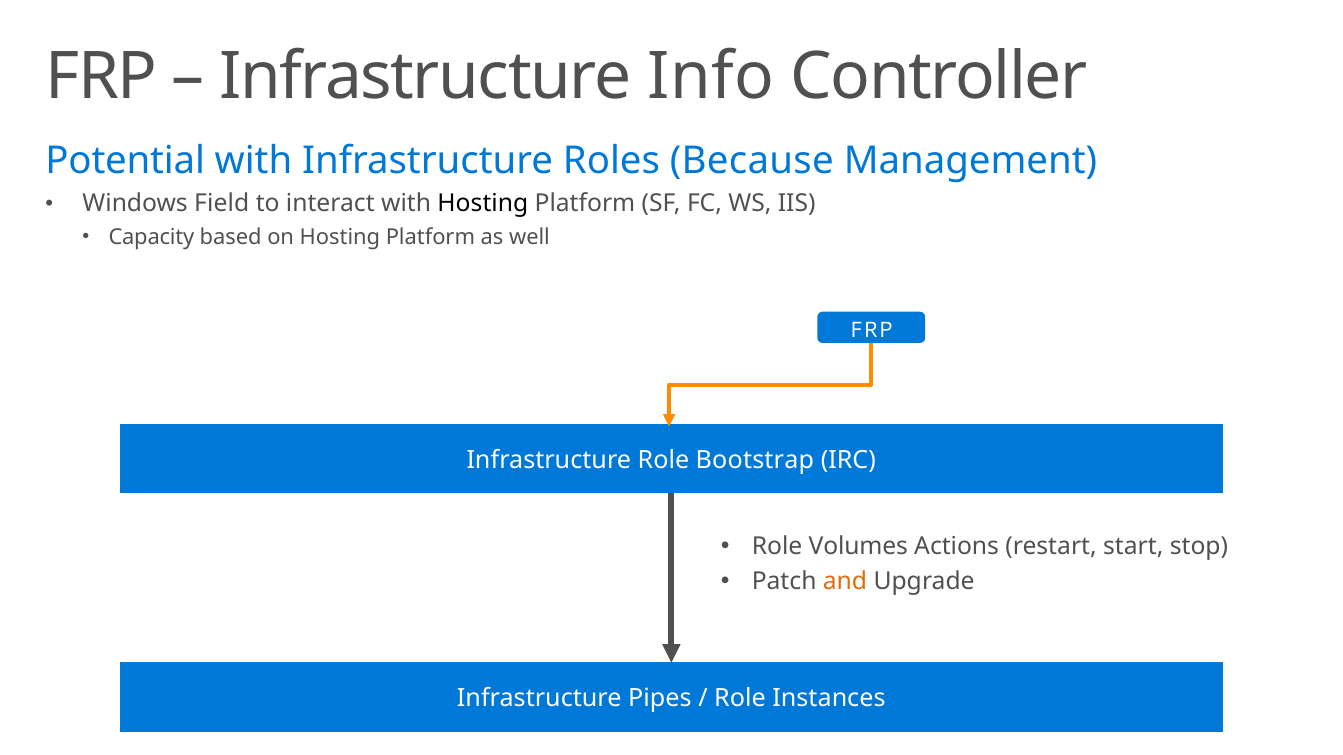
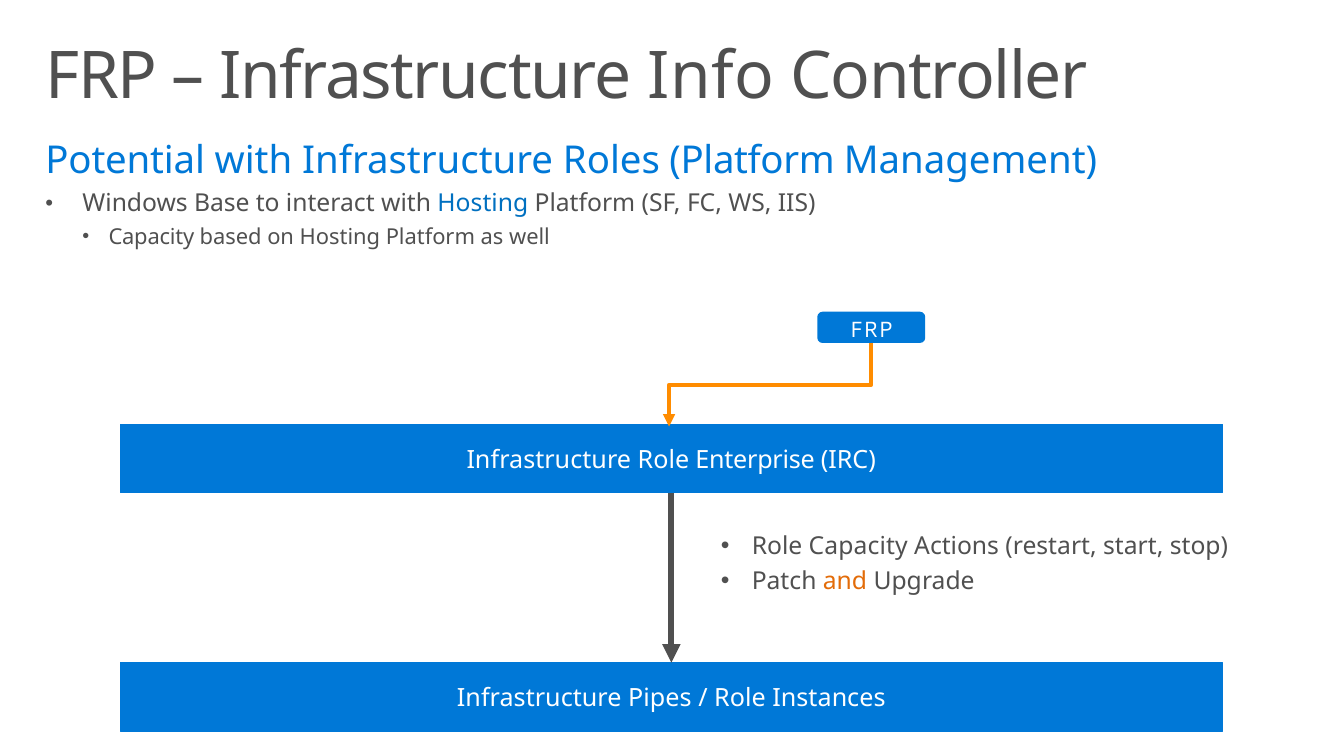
Roles Because: Because -> Platform
Field: Field -> Base
Hosting at (483, 204) colour: black -> blue
Bootstrap: Bootstrap -> Enterprise
Role Volumes: Volumes -> Capacity
